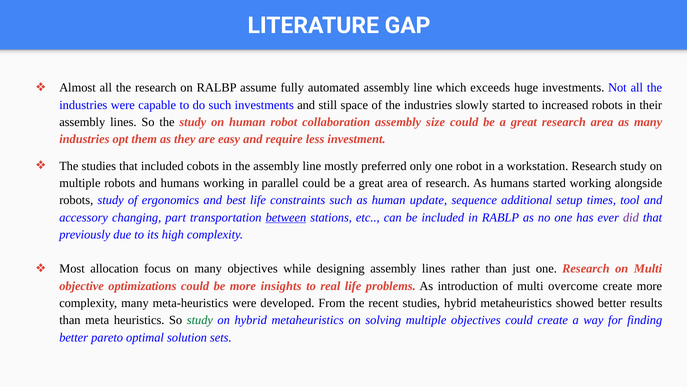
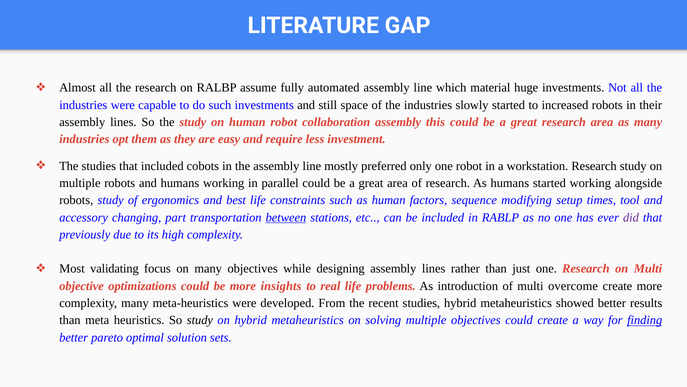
exceeds: exceeds -> material
size: size -> this
update: update -> factors
additional: additional -> modifying
allocation: allocation -> validating
study at (200, 320) colour: green -> black
finding underline: none -> present
